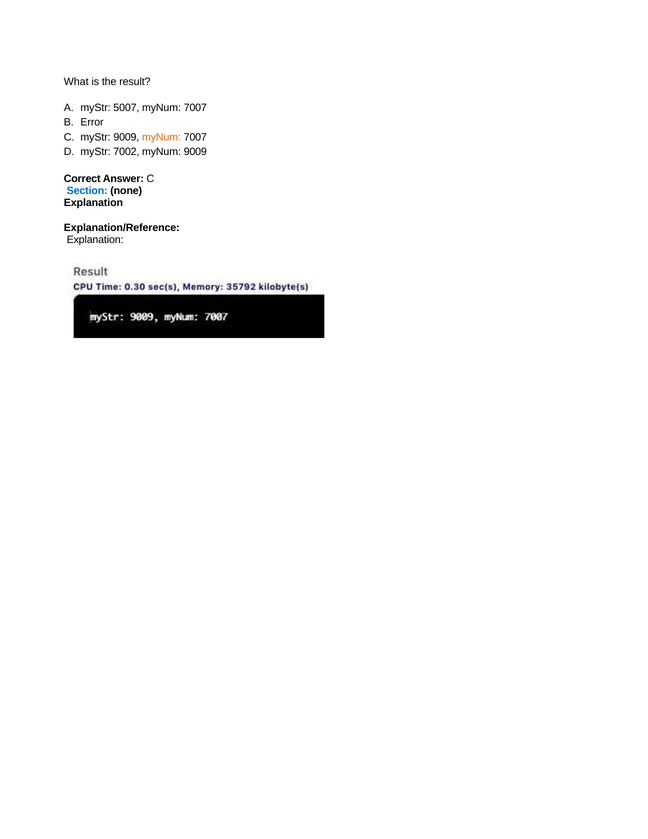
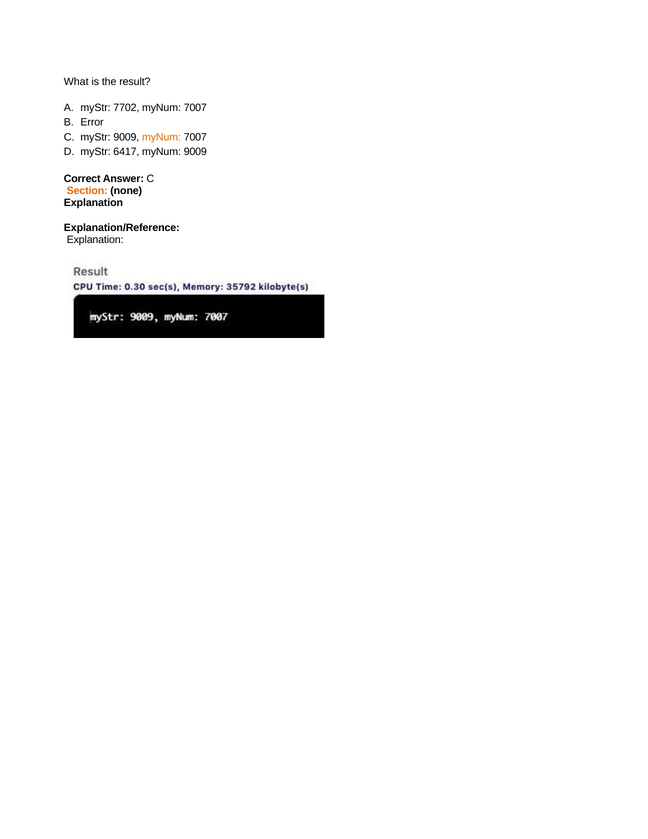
5007: 5007 -> 7702
7002: 7002 -> 6417
Section colour: blue -> orange
